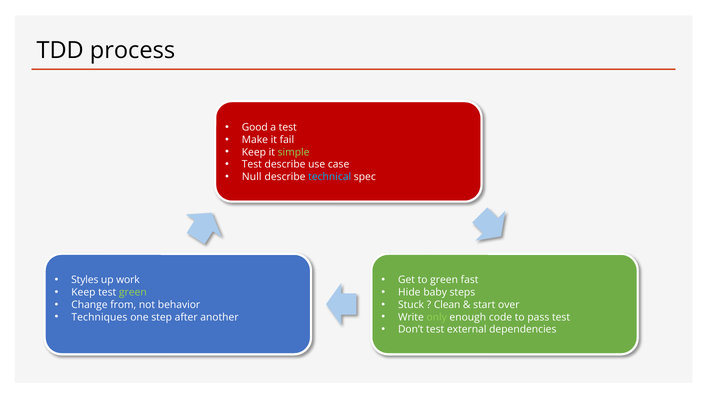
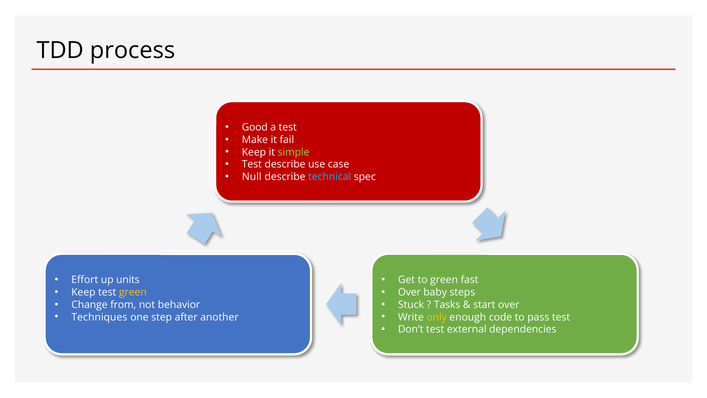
Styles: Styles -> Effort
work: work -> units
green at (133, 292) colour: light green -> yellow
Hide at (409, 292): Hide -> Over
Clean: Clean -> Tasks
only colour: light green -> yellow
